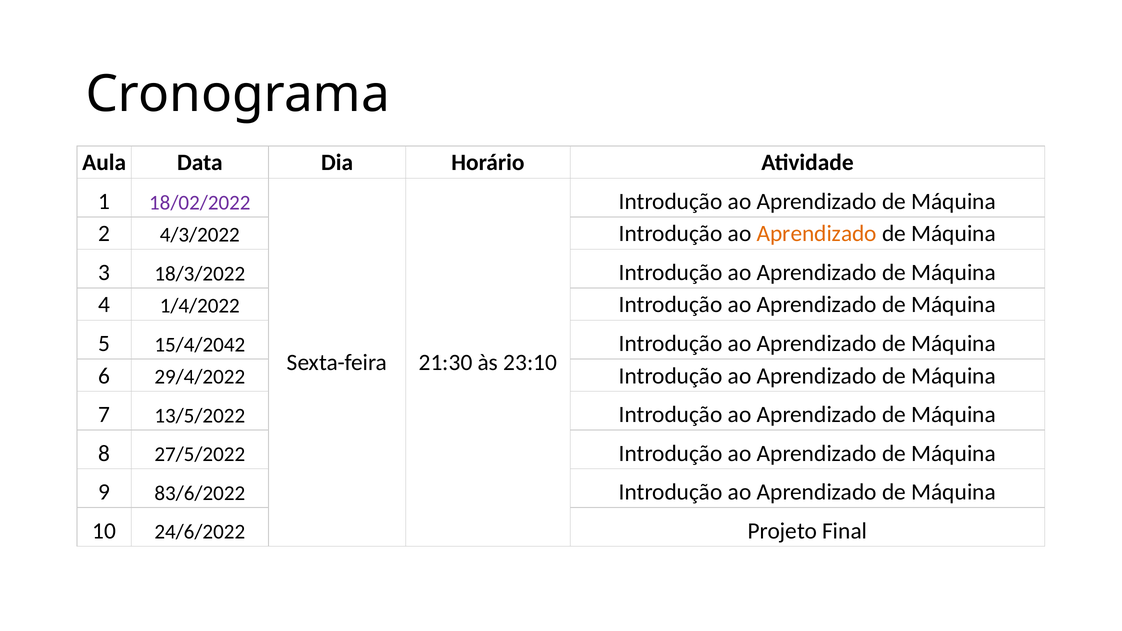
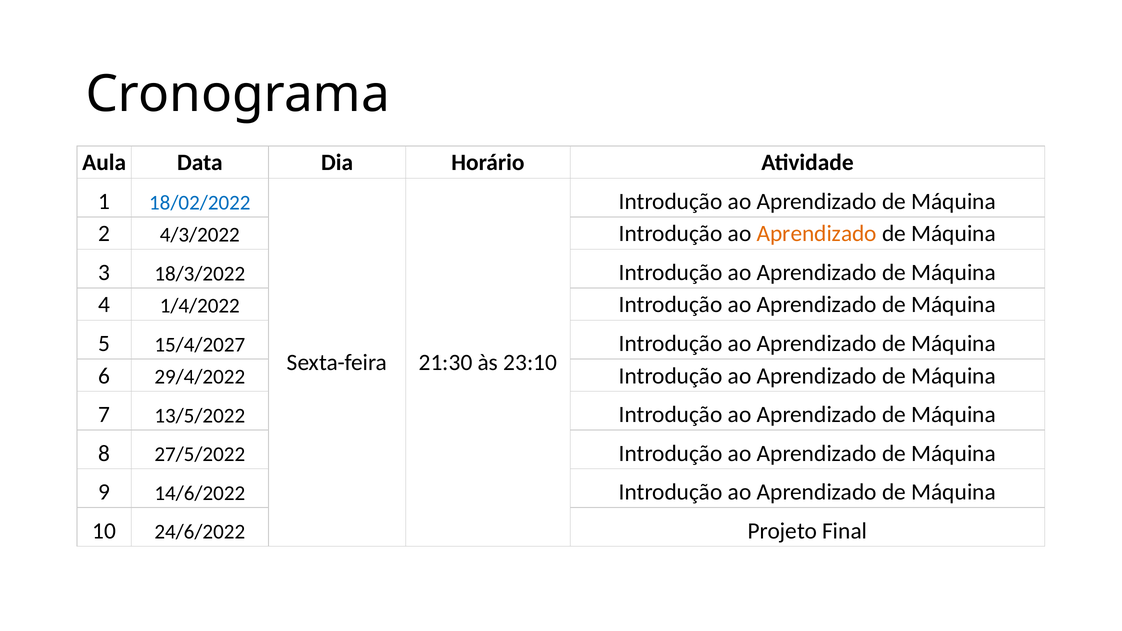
18/02/2022 colour: purple -> blue
15/4/2042: 15/4/2042 -> 15/4/2027
83/6/2022: 83/6/2022 -> 14/6/2022
